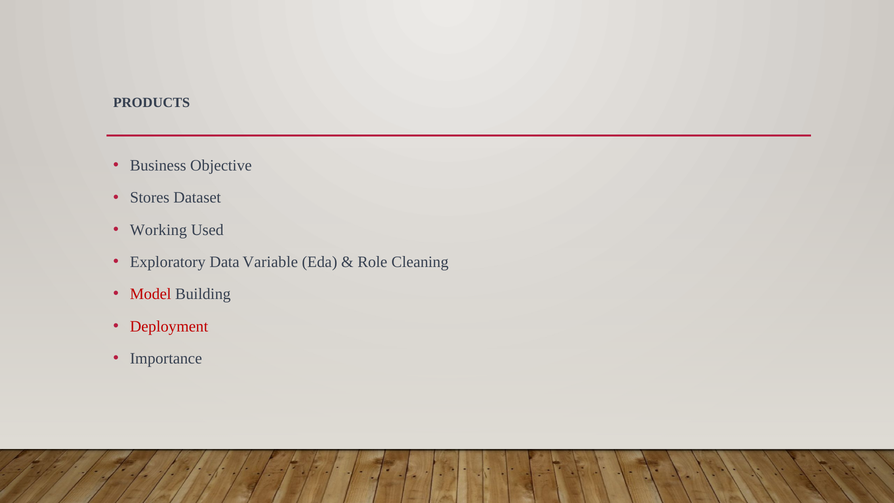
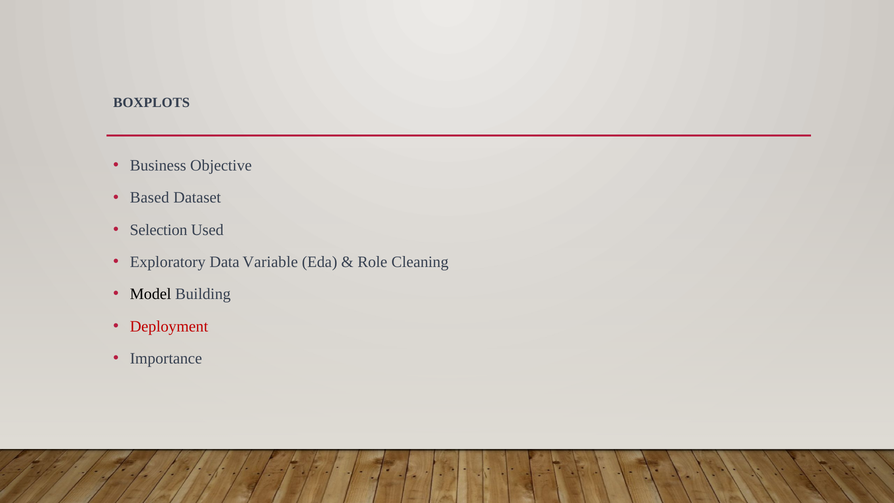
PRODUCTS: PRODUCTS -> BOXPLOTS
Stores: Stores -> Based
Working: Working -> Selection
Model colour: red -> black
